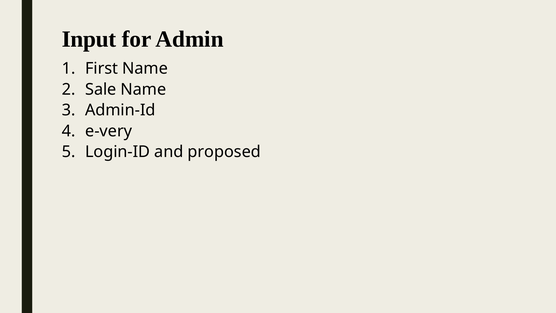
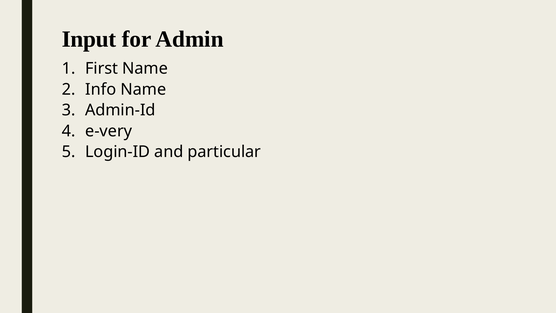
Sale: Sale -> Info
proposed: proposed -> particular
